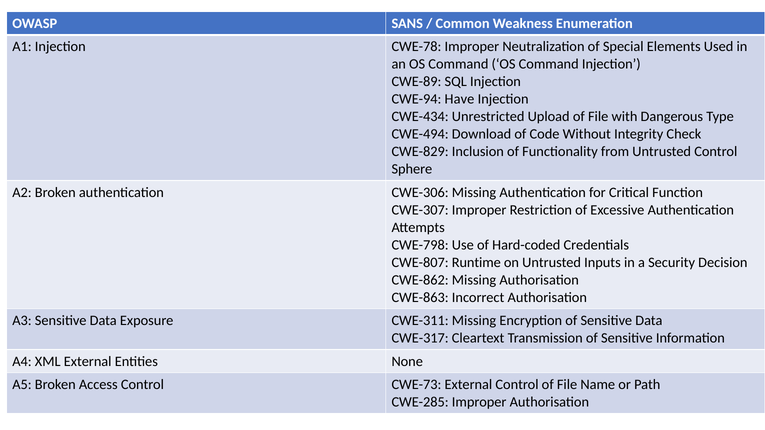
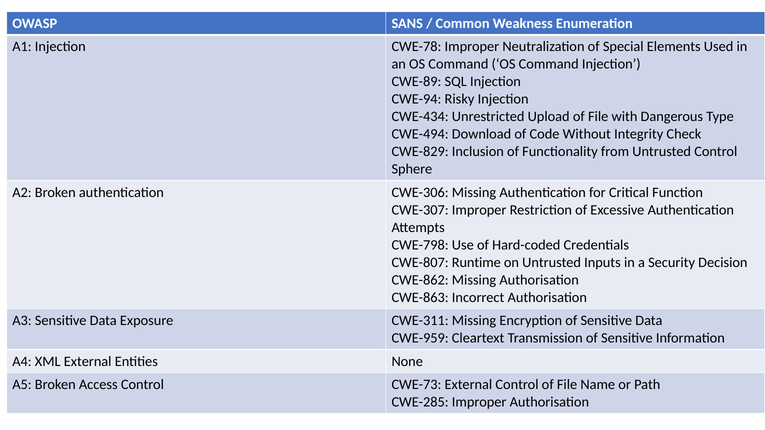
Have: Have -> Risky
CWE-317: CWE-317 -> CWE-959
